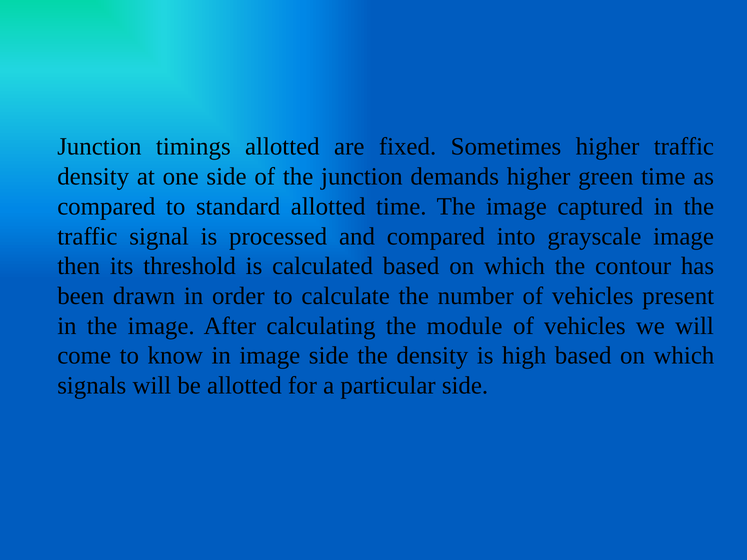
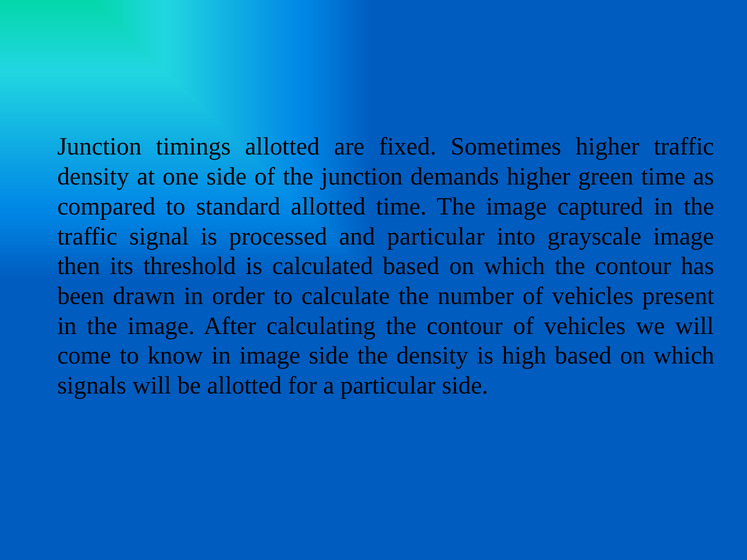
and compared: compared -> particular
calculating the module: module -> contour
